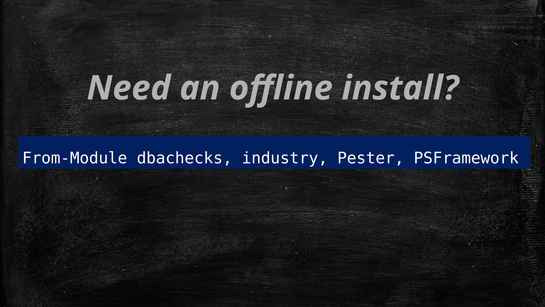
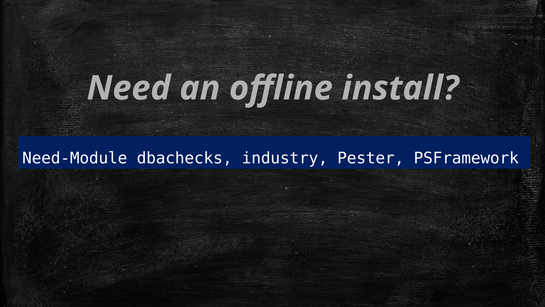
From-Module: From-Module -> Need-Module
